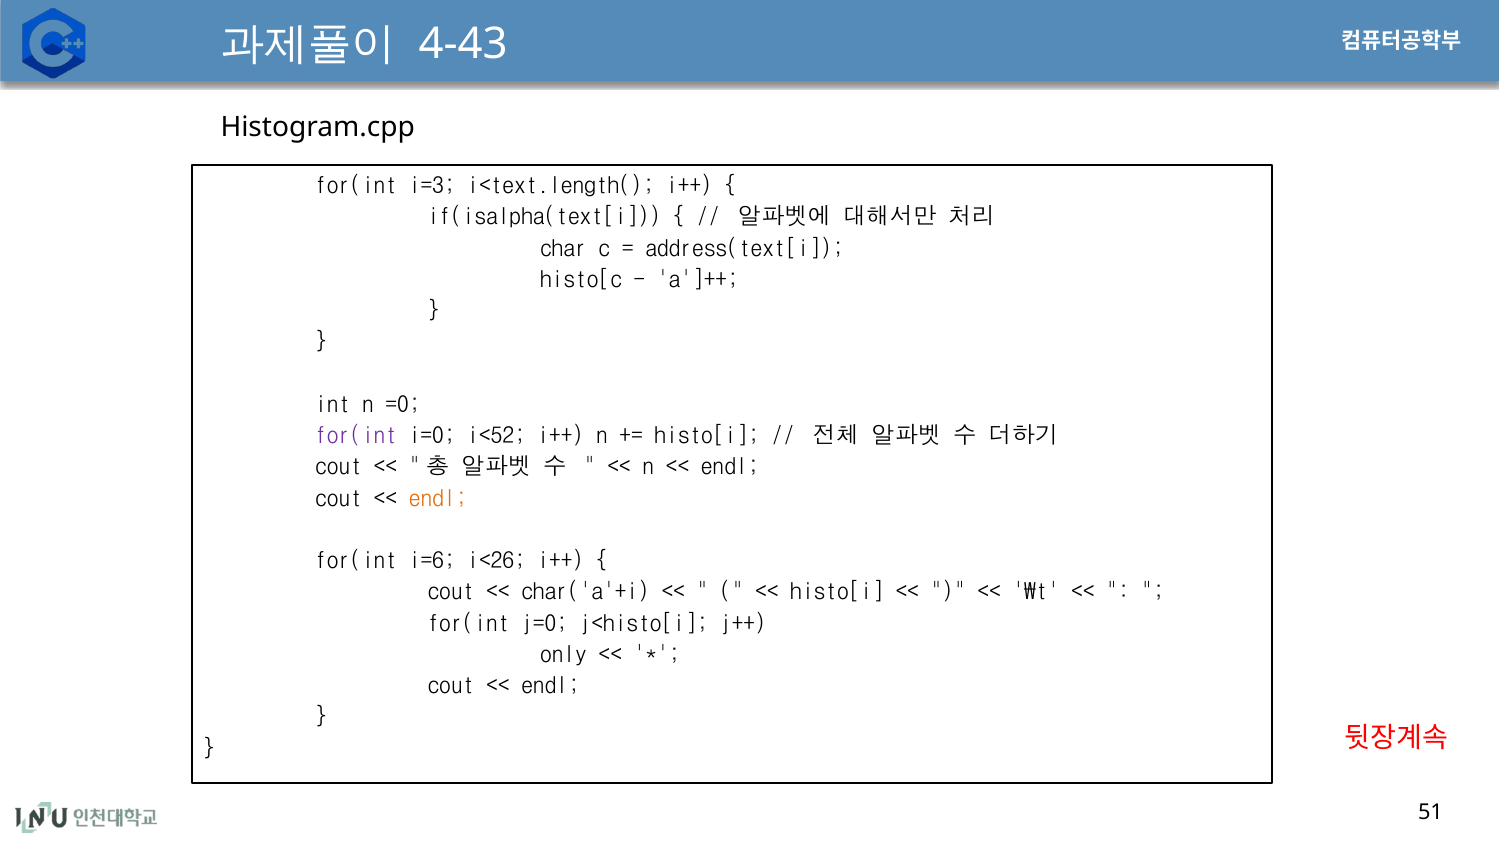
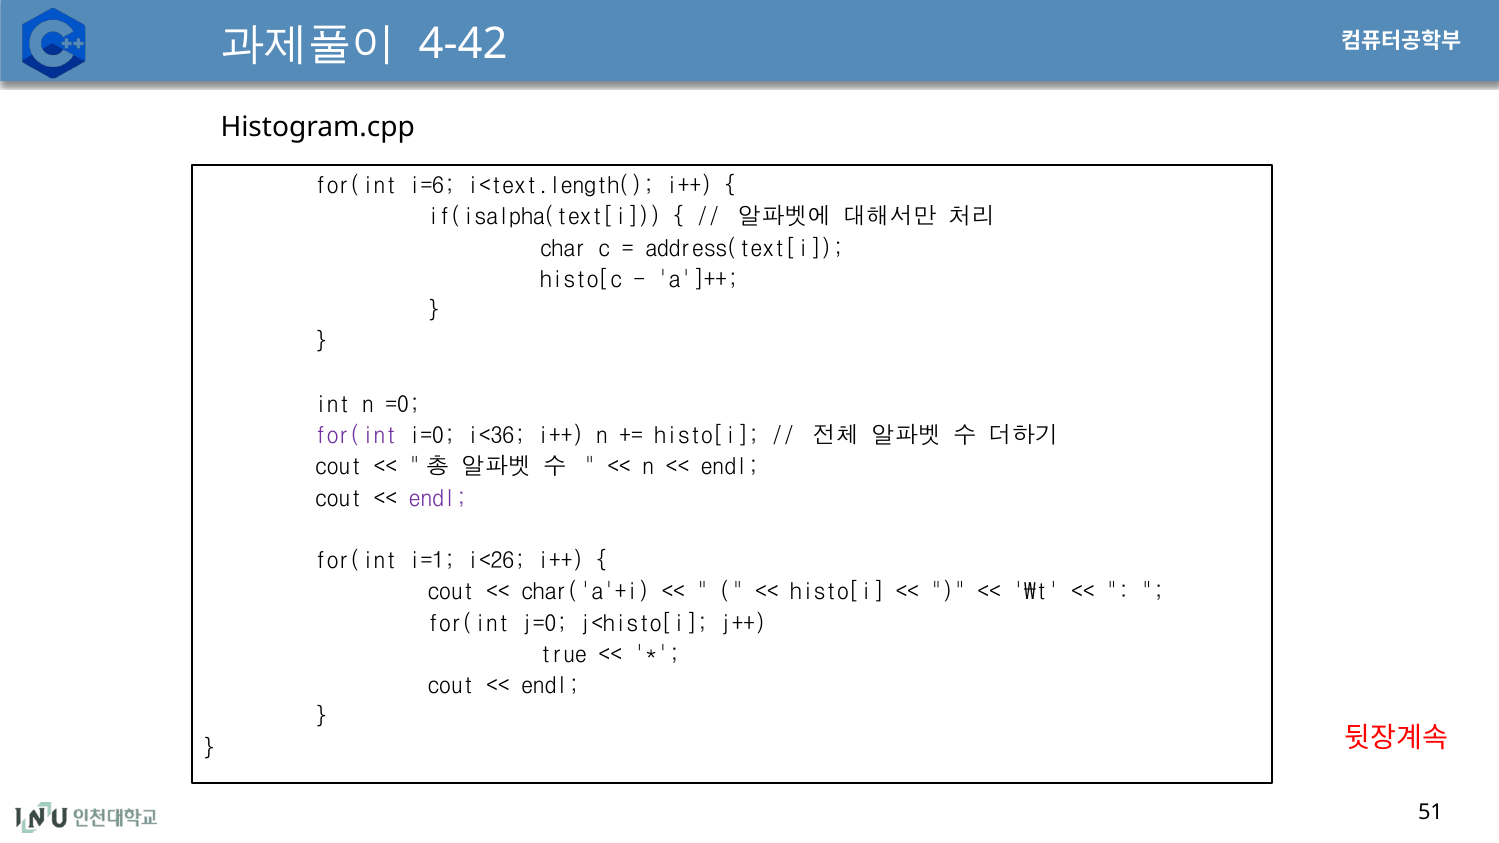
4-43: 4-43 -> 4-42
i=3: i=3 -> i=6
i<52: i<52 -> i<36
endl at (438, 499) colour: orange -> purple
i=6: i=6 -> i=1
only: only -> true
